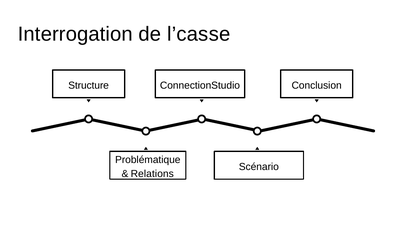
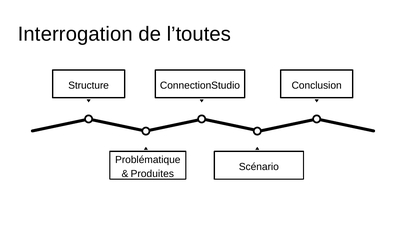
l’casse: l’casse -> l’toutes
Relations: Relations -> Produites
